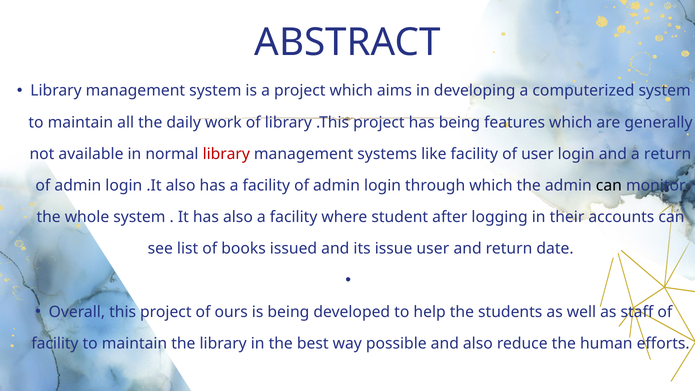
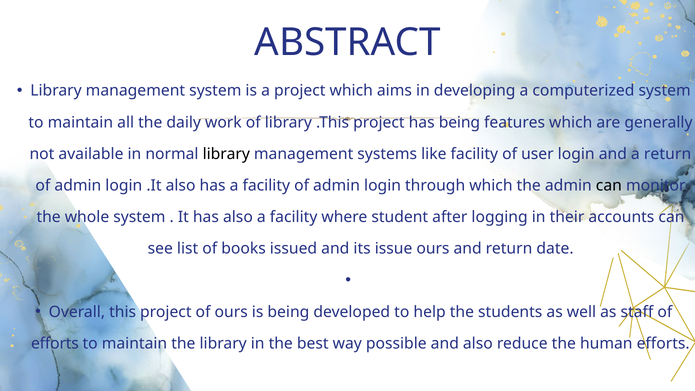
library at (226, 154) colour: red -> black
issue user: user -> ours
facility at (55, 343): facility -> efforts
